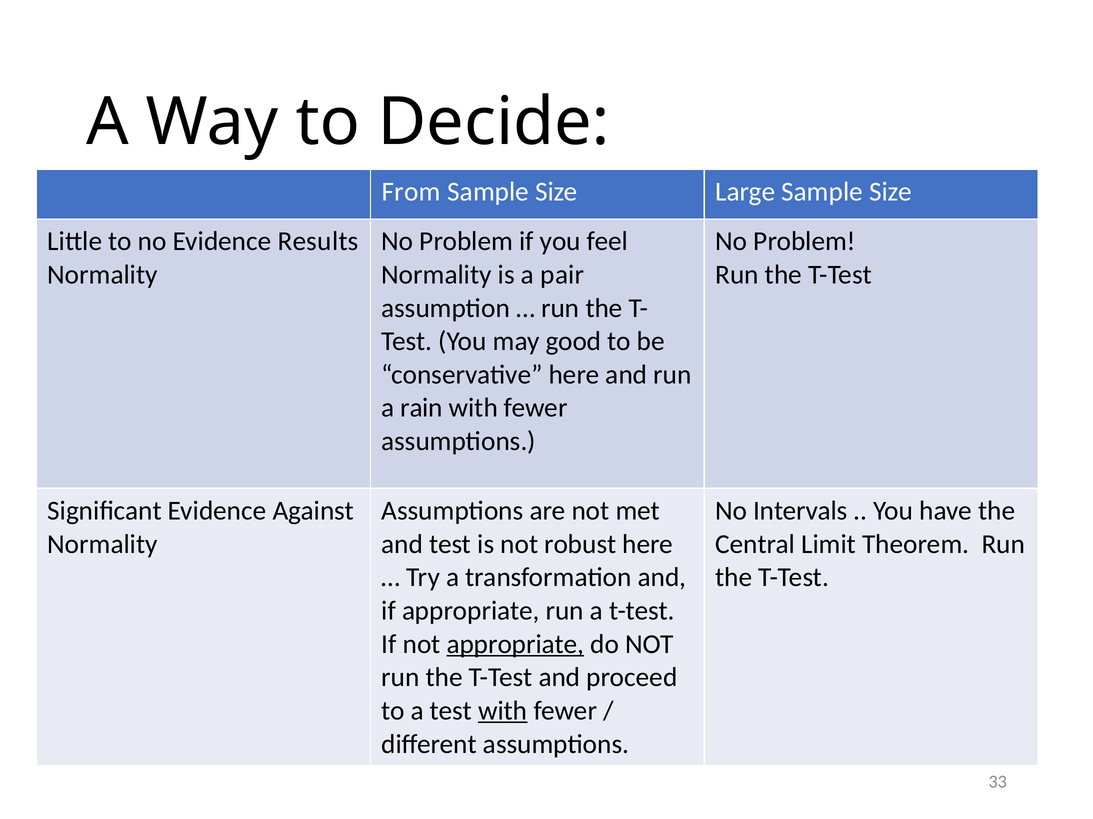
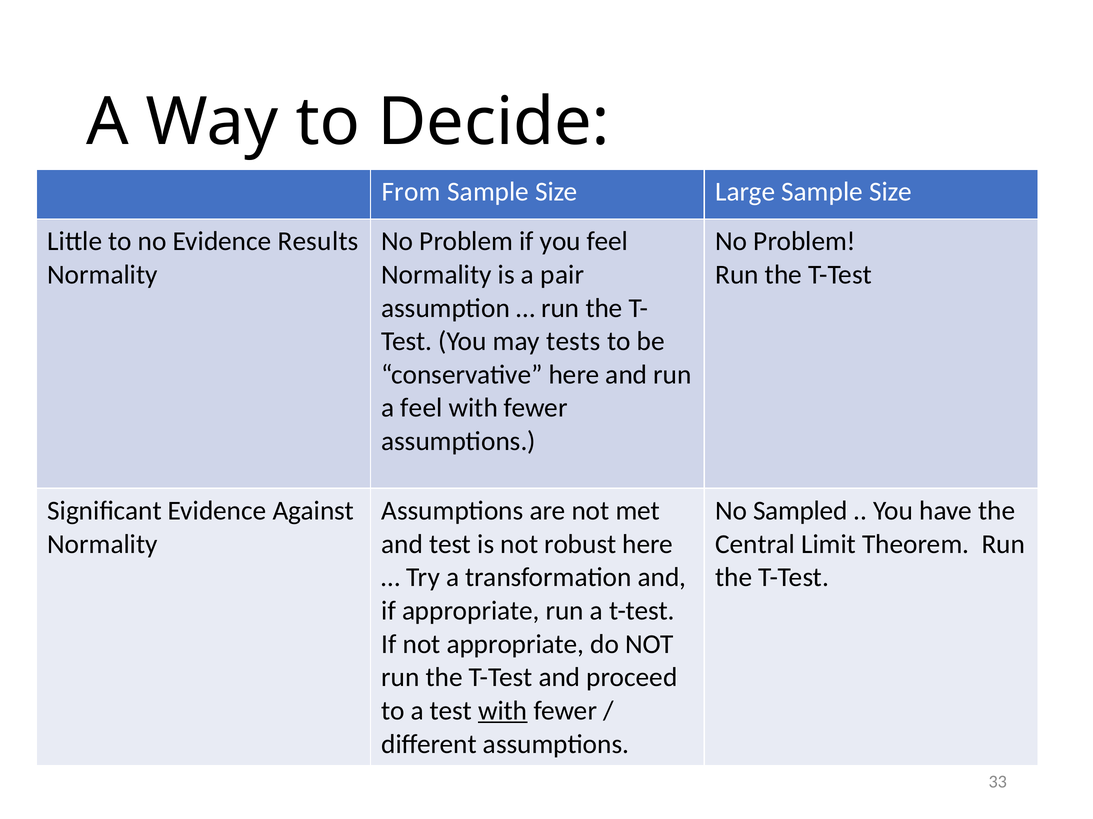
good: good -> tests
a rain: rain -> feel
Intervals: Intervals -> Sampled
appropriate at (515, 645) underline: present -> none
